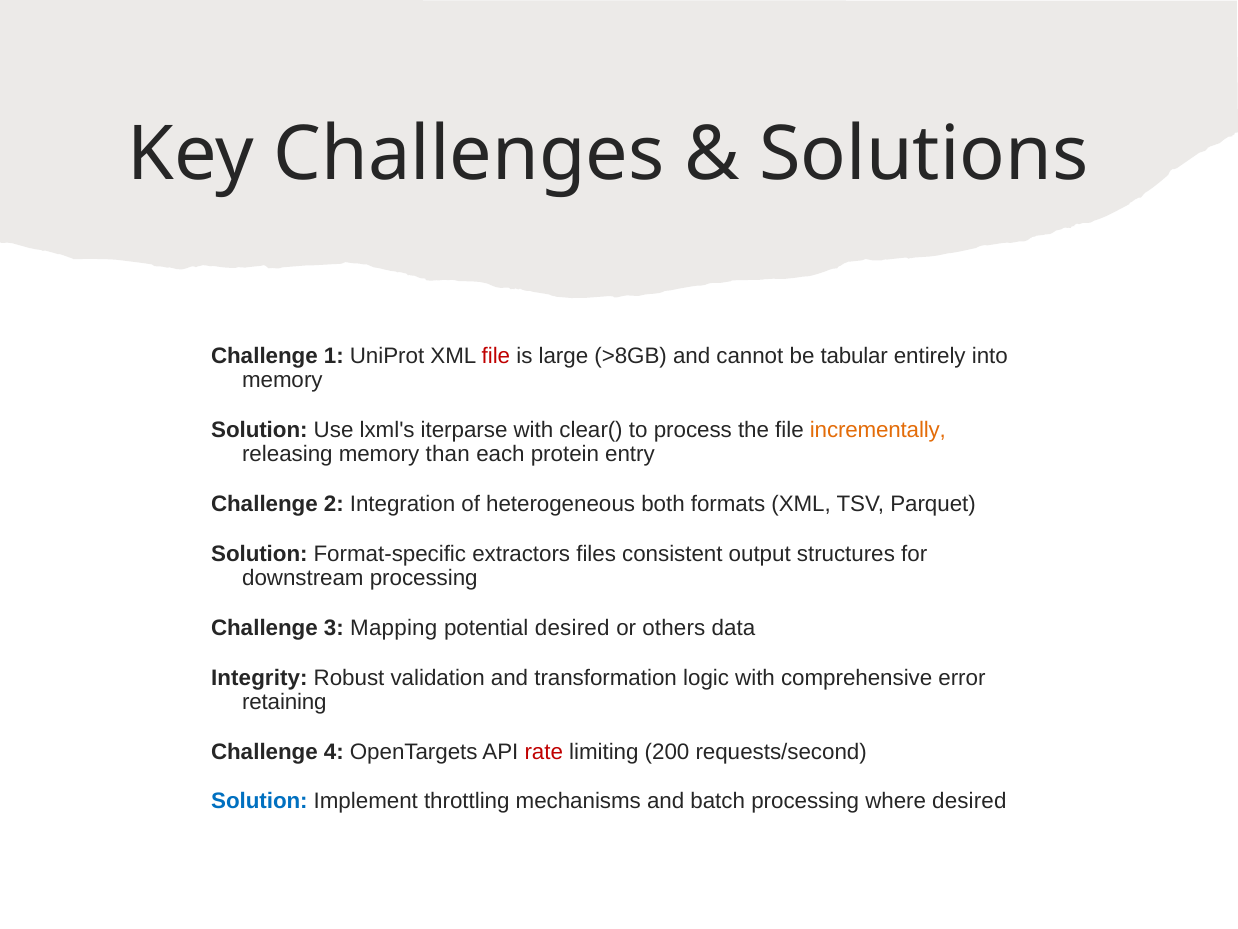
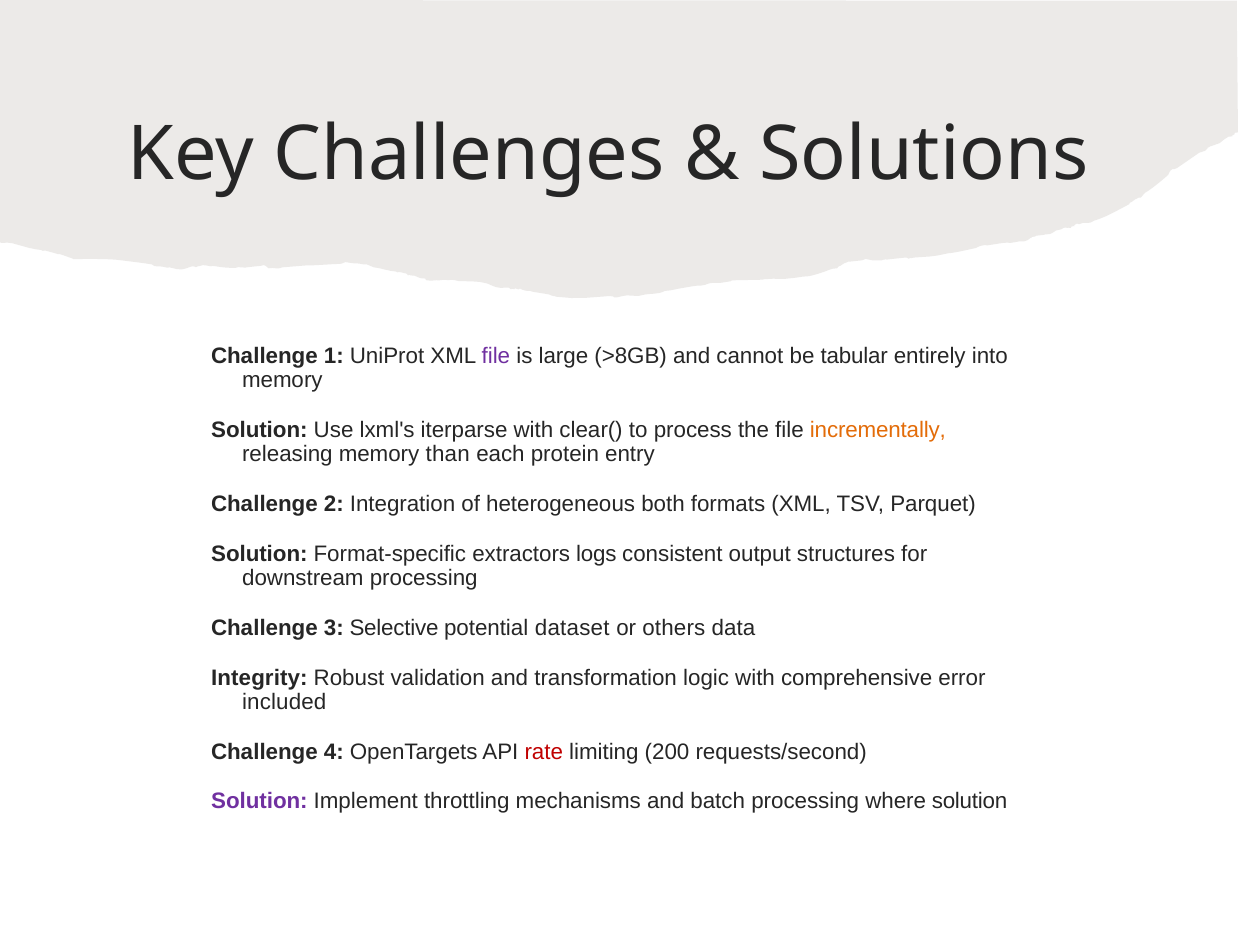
file at (496, 356) colour: red -> purple
files: files -> logs
Mapping: Mapping -> Selective
potential desired: desired -> dataset
retaining: retaining -> included
Solution at (259, 801) colour: blue -> purple
where desired: desired -> solution
